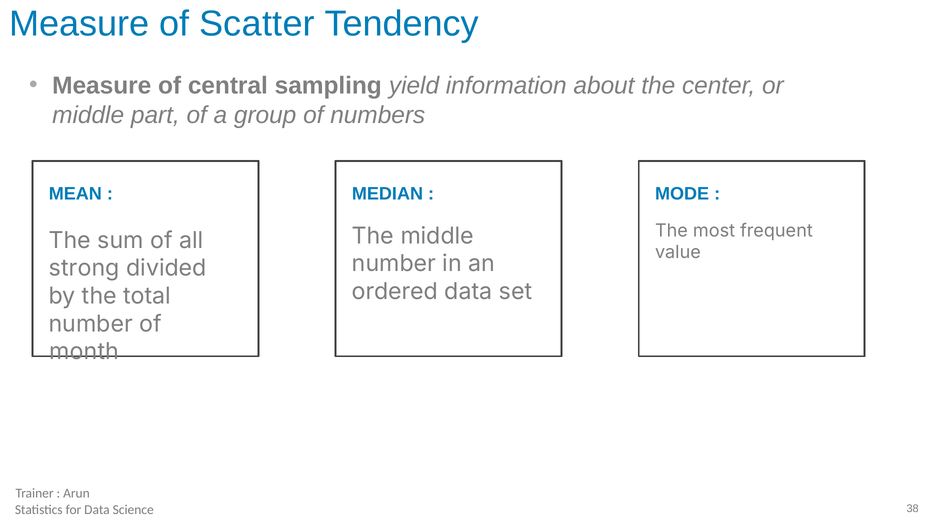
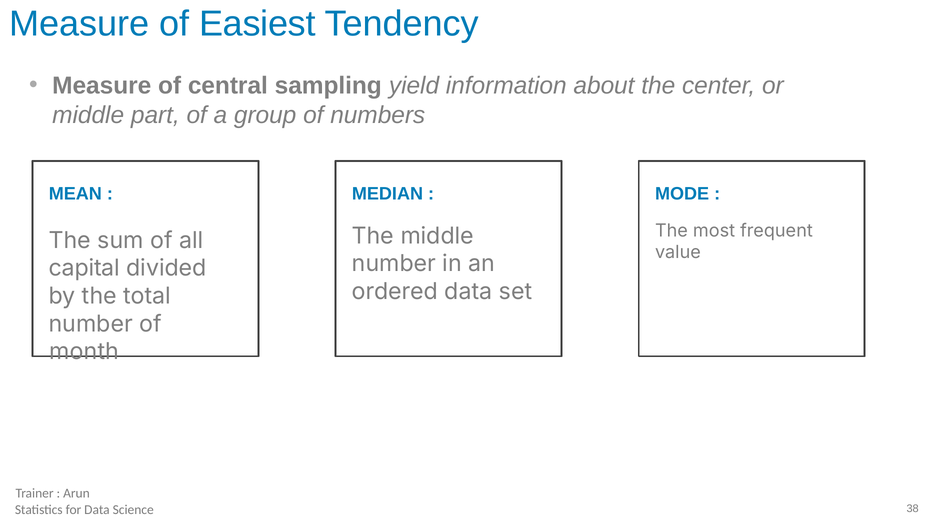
Scatter: Scatter -> Easiest
strong: strong -> capital
